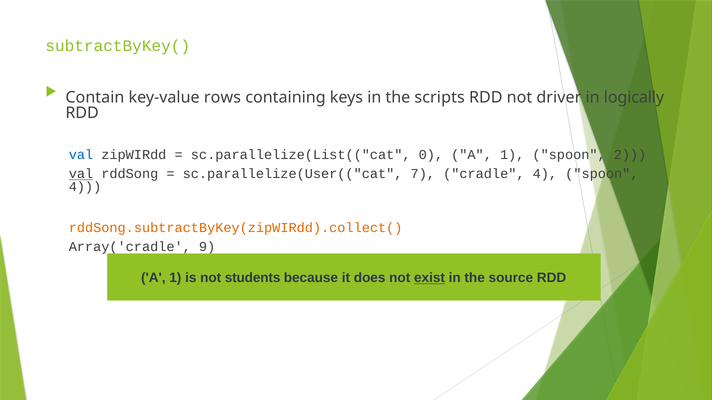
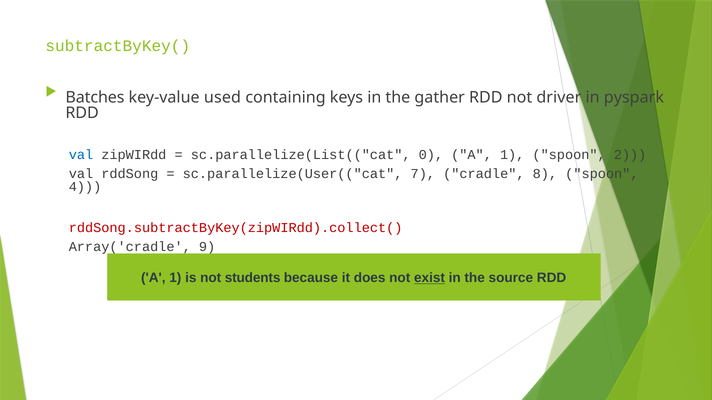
Contain: Contain -> Batches
rows: rows -> used
scripts: scripts -> gather
logically: logically -> pyspark
val at (81, 174) underline: present -> none
cradle 4: 4 -> 8
rddSong.subtractByKey(zipWIRdd).collect( colour: orange -> red
